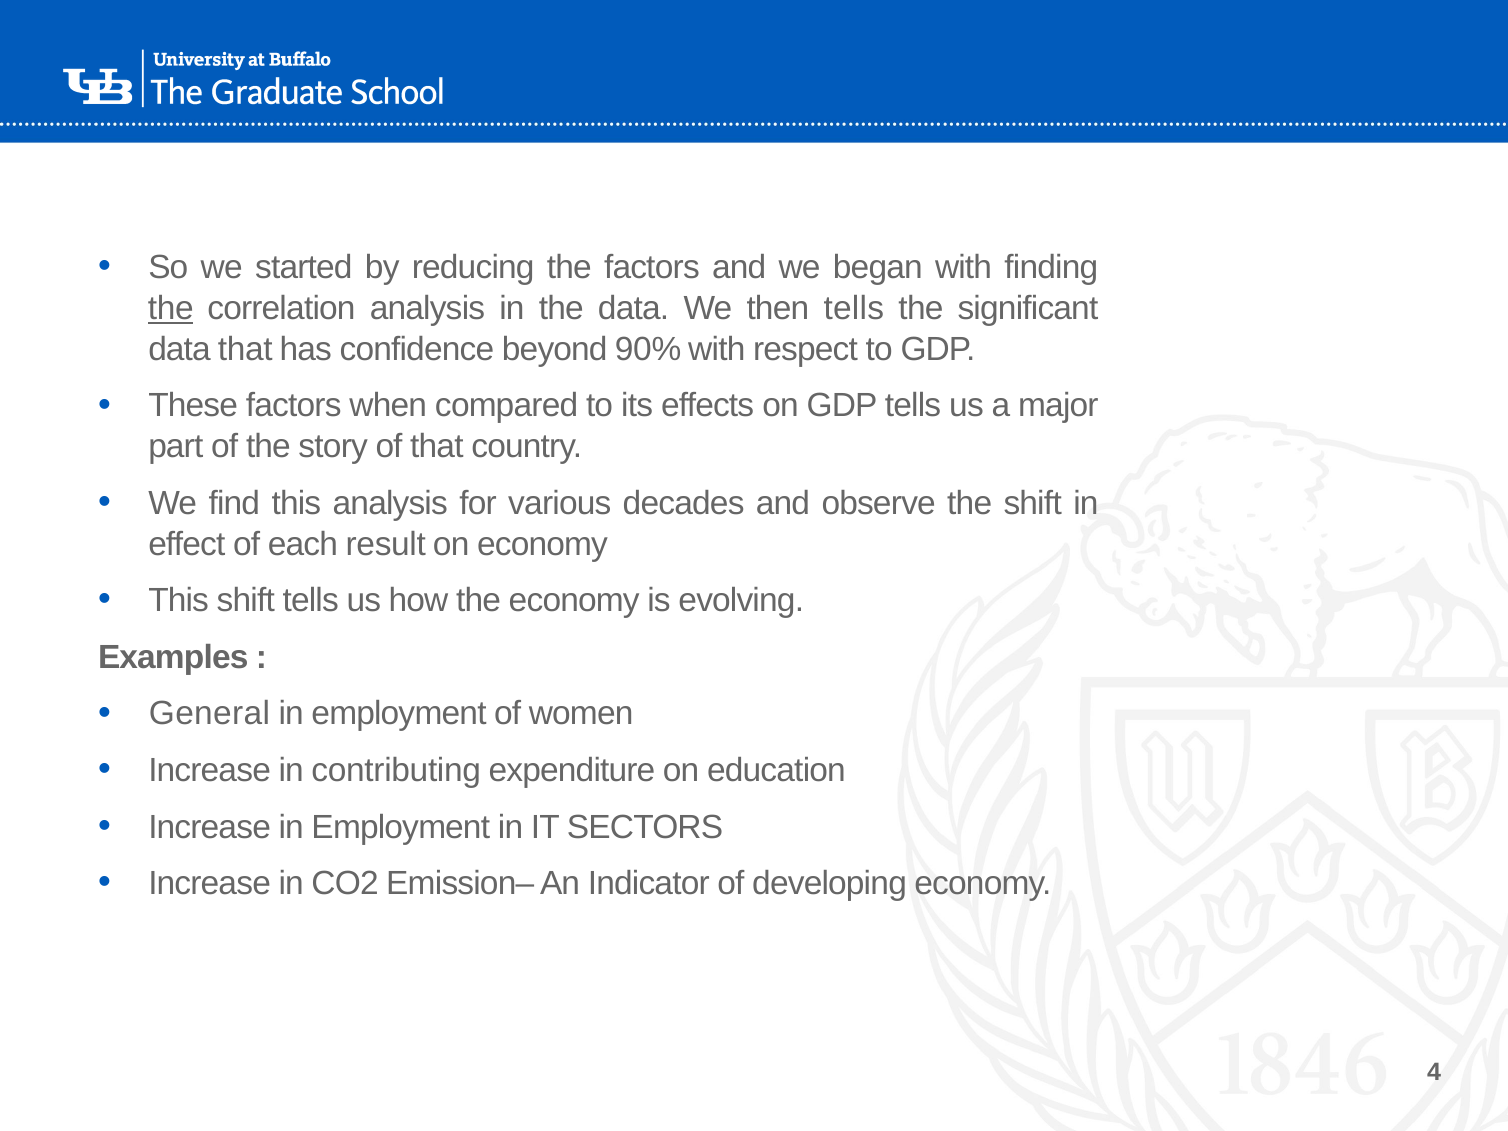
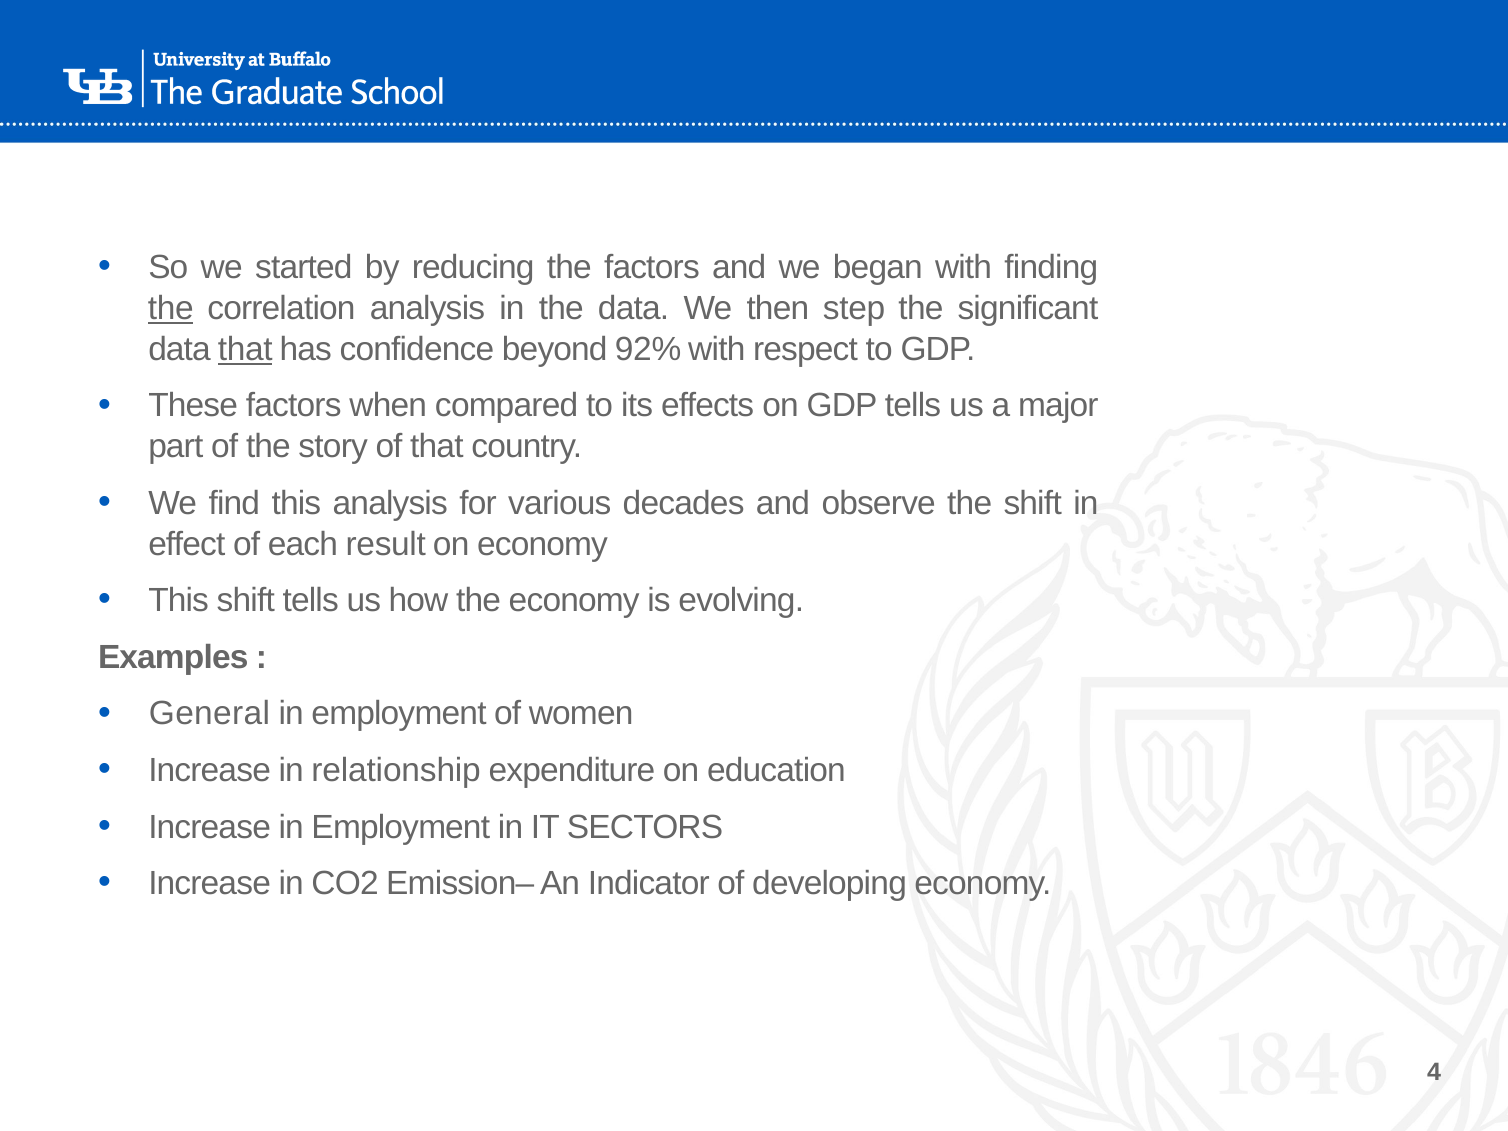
then tells: tells -> step
that at (245, 349) underline: none -> present
90%: 90% -> 92%
contributing: contributing -> relationship
